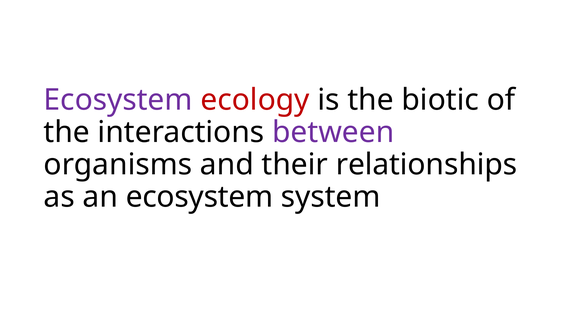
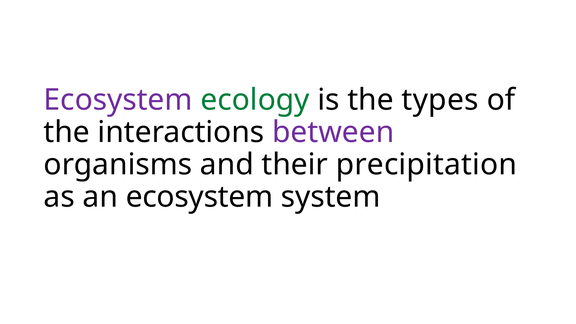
ecology colour: red -> green
biotic: biotic -> types
relationships: relationships -> precipitation
